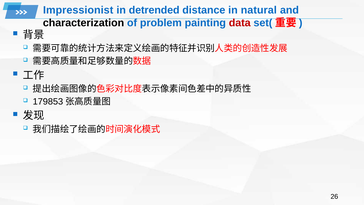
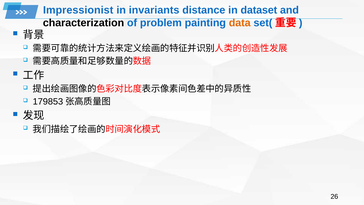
detrended: detrended -> invariants
natural: natural -> dataset
data colour: red -> orange
